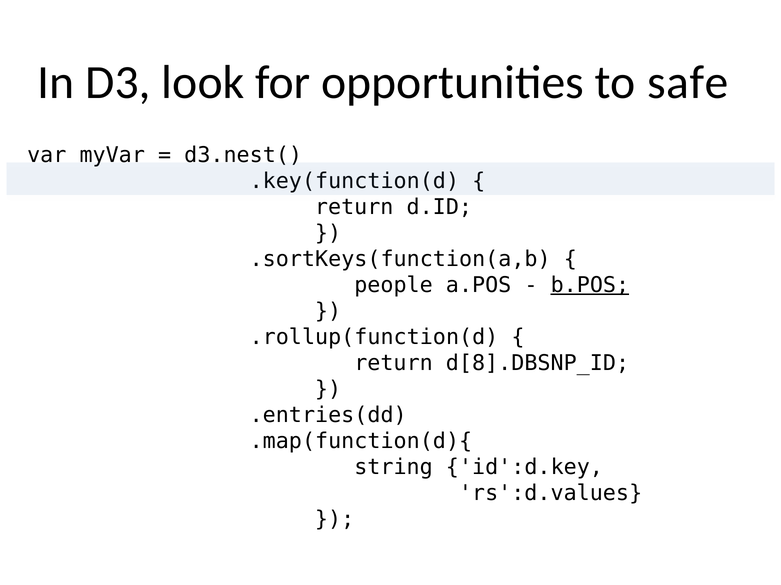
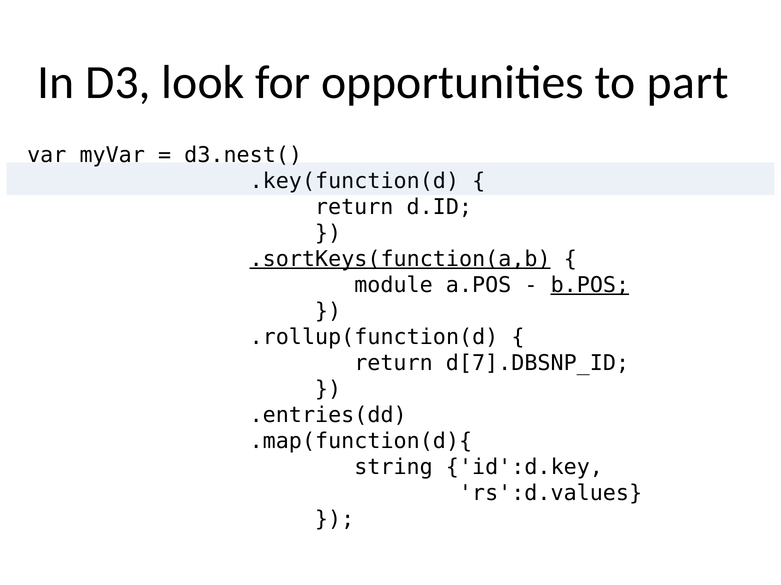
safe: safe -> part
.sortKeys(function(a,b underline: none -> present
people: people -> module
d[8].DBSNP_ID: d[8].DBSNP_ID -> d[7].DBSNP_ID
